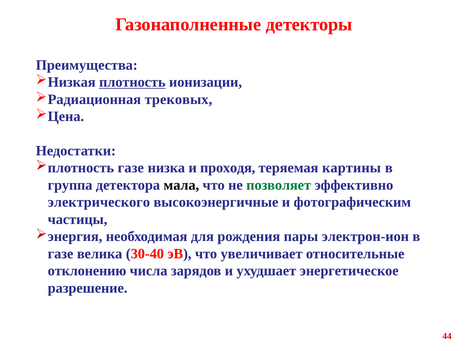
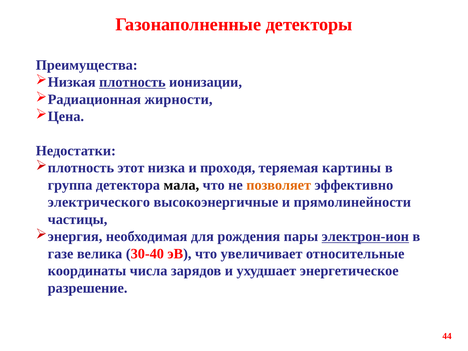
трековых: трековых -> жирности
газе at (131, 168): газе -> этот
позволяет colour: green -> orange
фотографическим: фотографическим -> прямолинейности
электрон-ион underline: none -> present
отклонению: отклонению -> координаты
